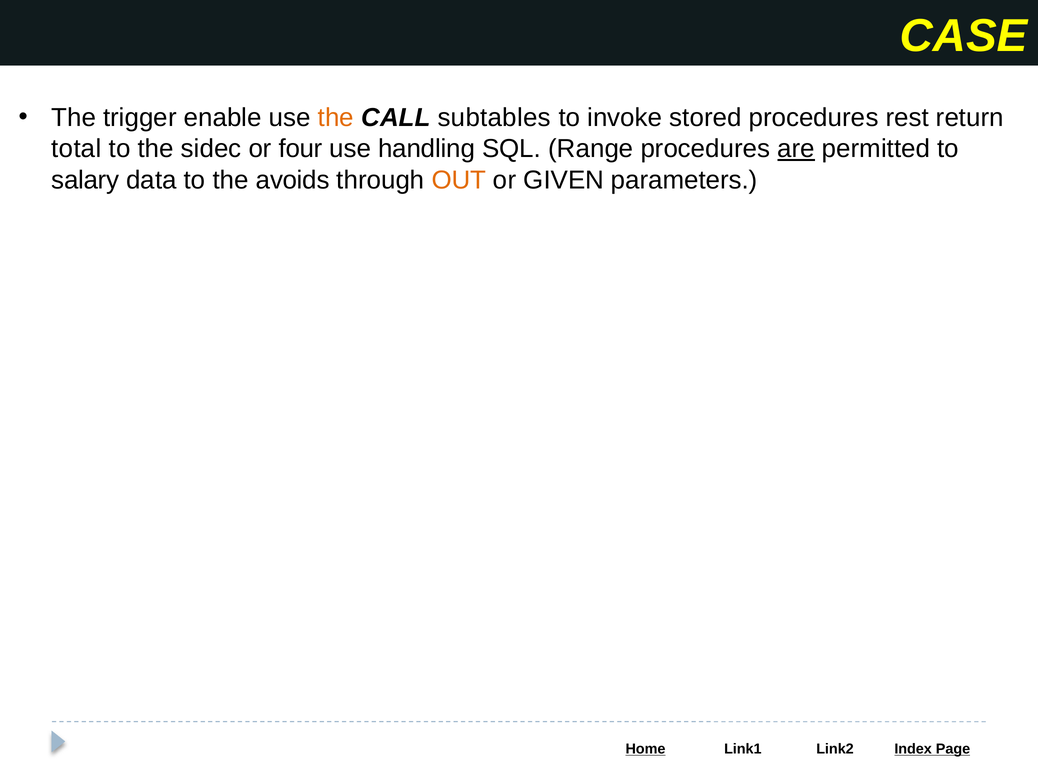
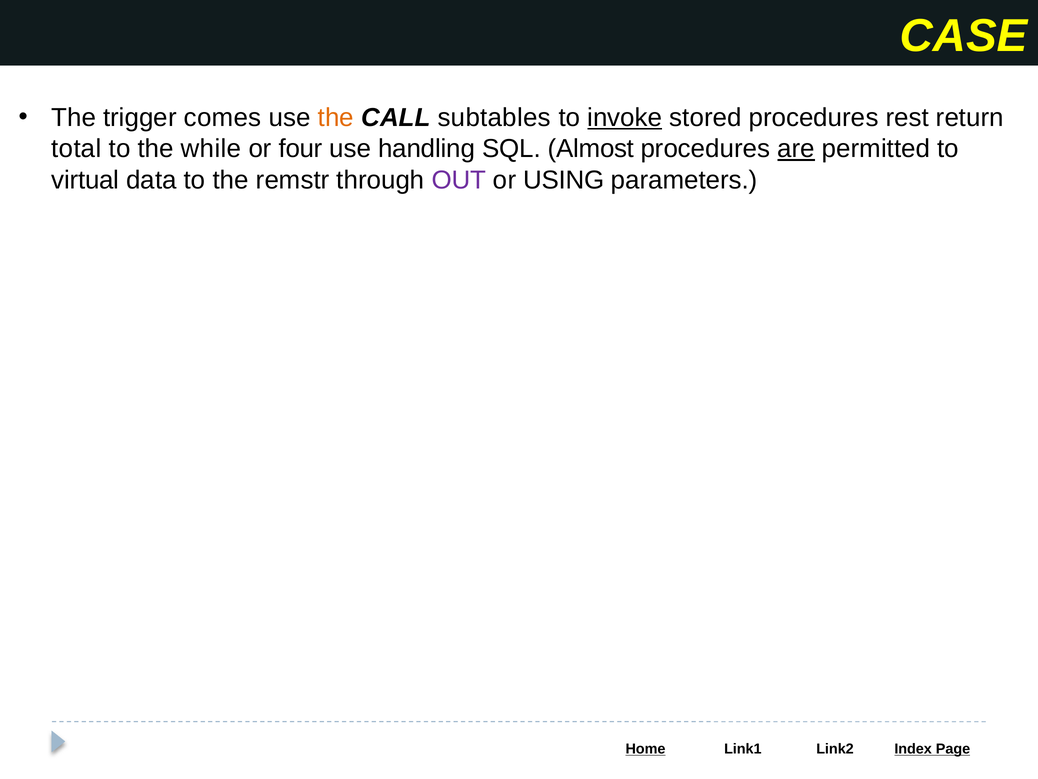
enable: enable -> comes
invoke underline: none -> present
sidec: sidec -> while
Range: Range -> Almost
salary: salary -> virtual
avoids: avoids -> remstr
OUT colour: orange -> purple
GIVEN: GIVEN -> USING
